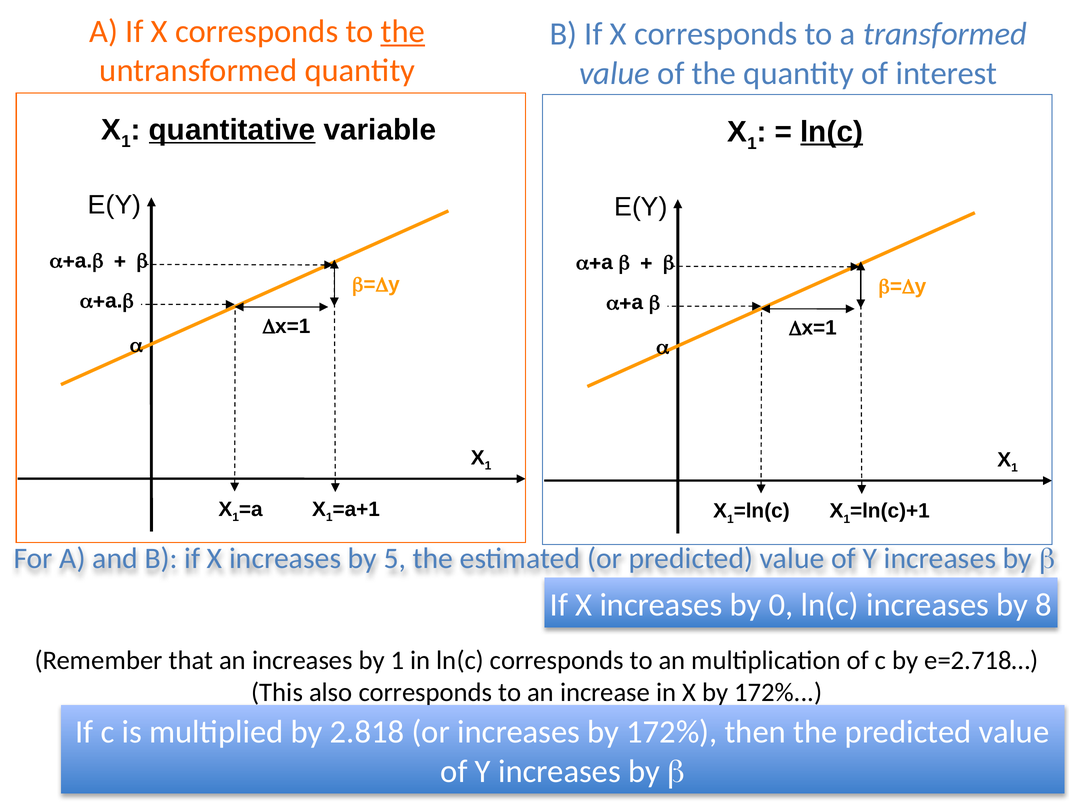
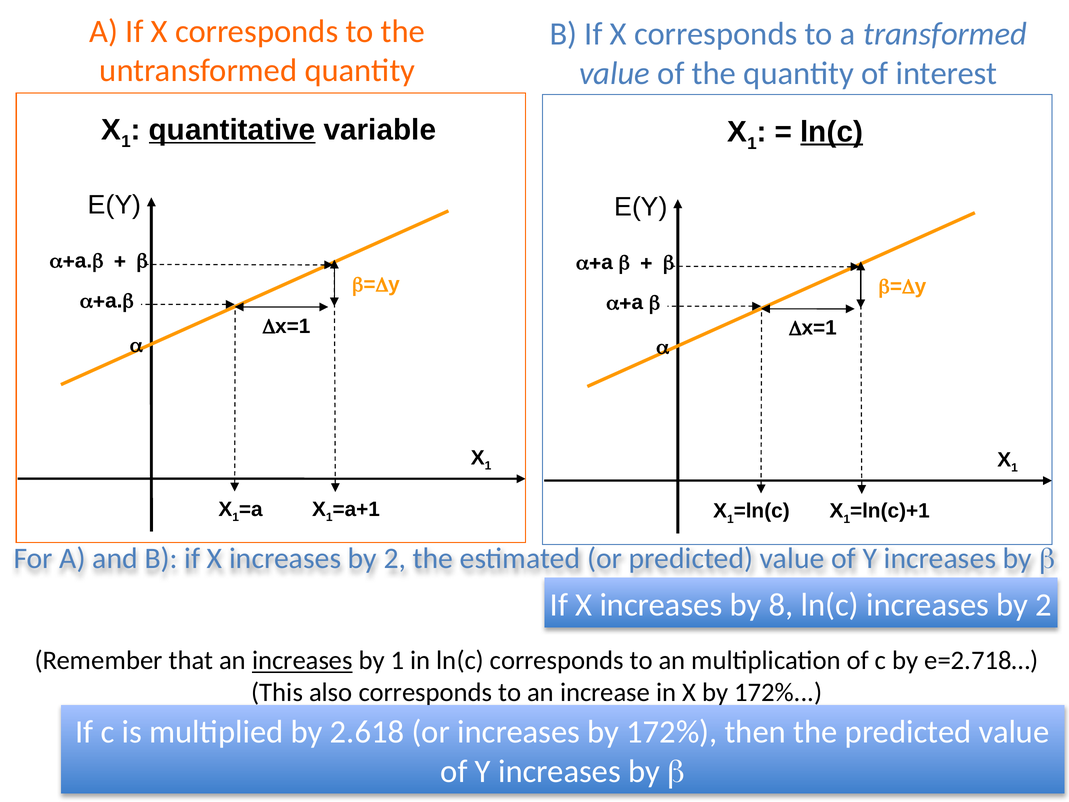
the at (403, 31) underline: present -> none
X increases by 5: 5 -> 2
0: 0 -> 8
ln(c increases by 8: 8 -> 2
increases at (302, 660) underline: none -> present
2.818: 2.818 -> 2.618
